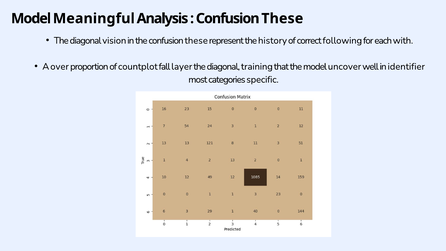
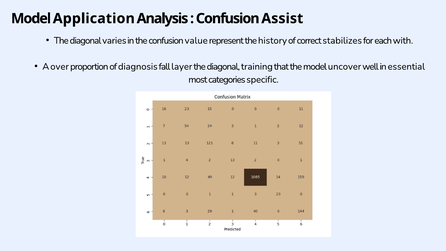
Meaningful: Meaningful -> Application
These at (282, 18): These -> Assist
vision: vision -> varies
the confusion these: these -> value
following: following -> stabilizes
countplot: countplot -> diagnosis
identifier: identifier -> essential
